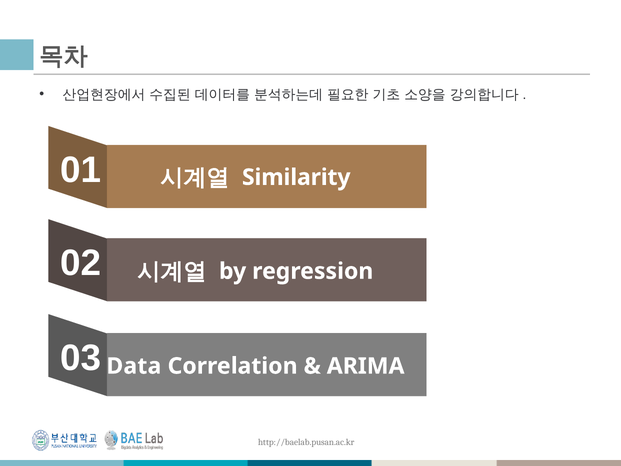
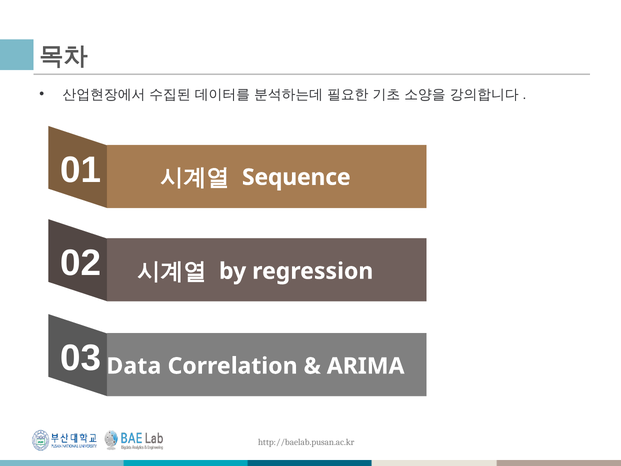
Similarity: Similarity -> Sequence
